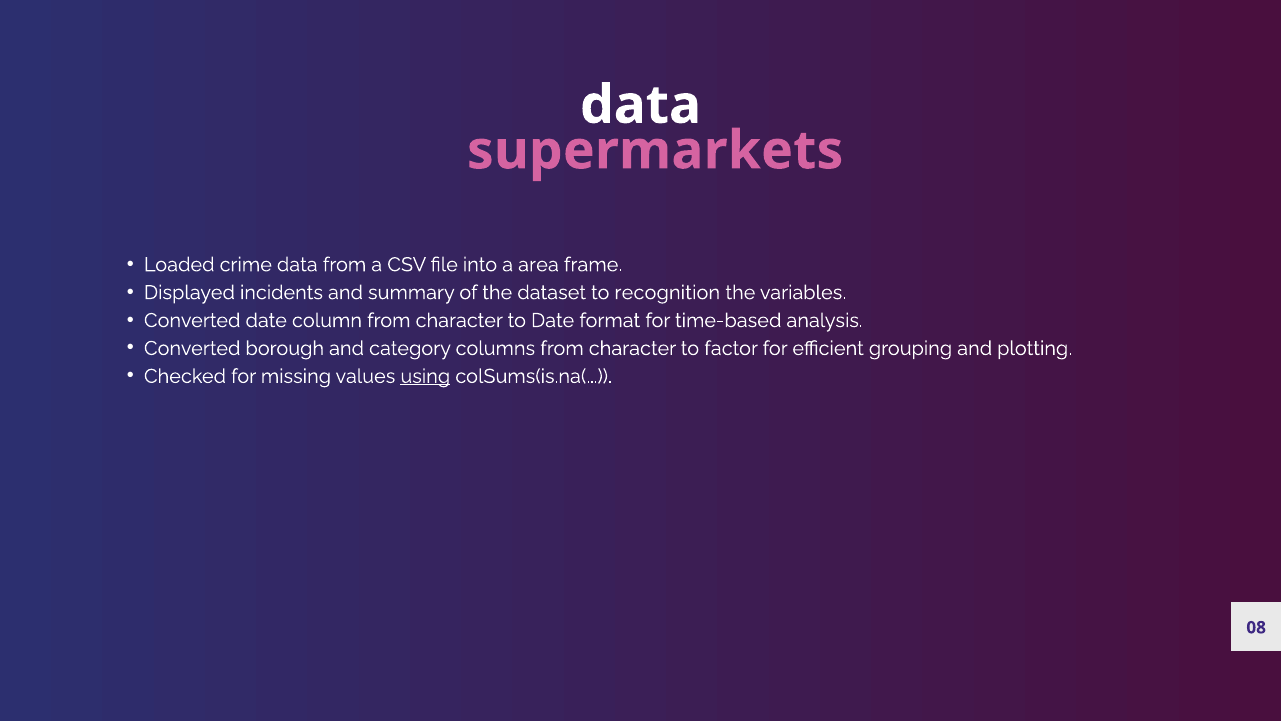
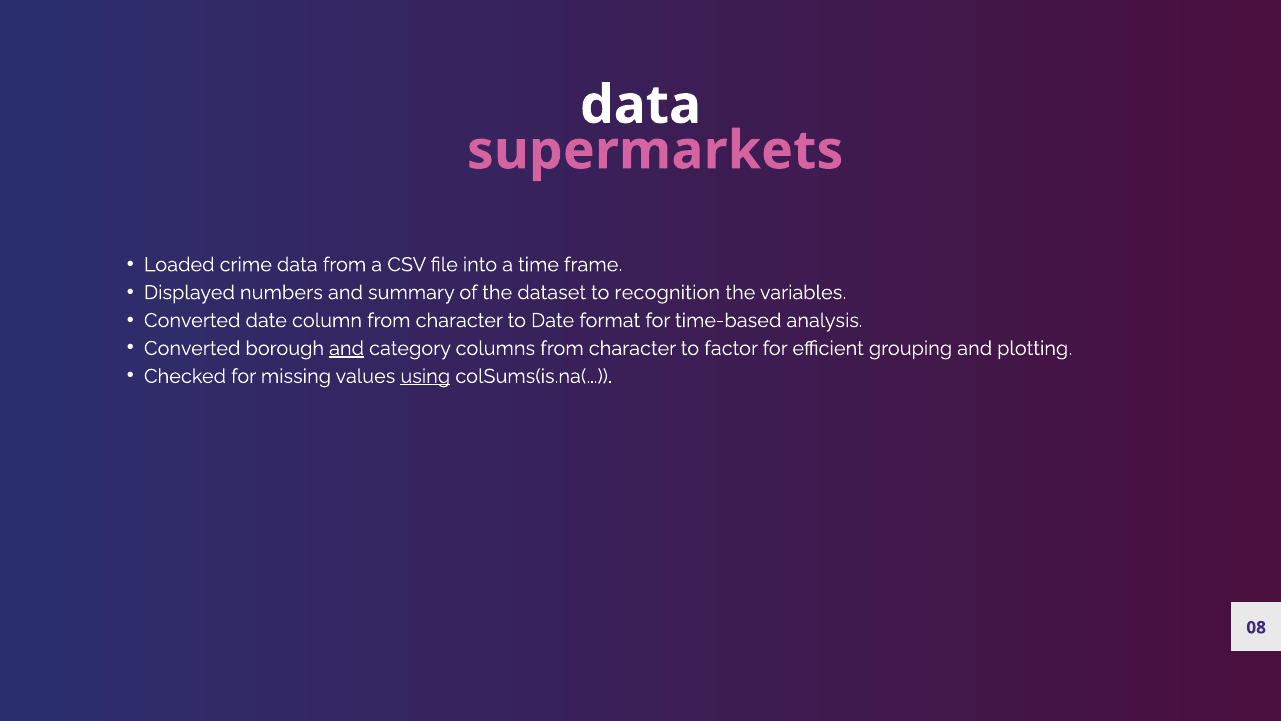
area: area -> time
incidents: incidents -> numbers
and at (347, 348) underline: none -> present
